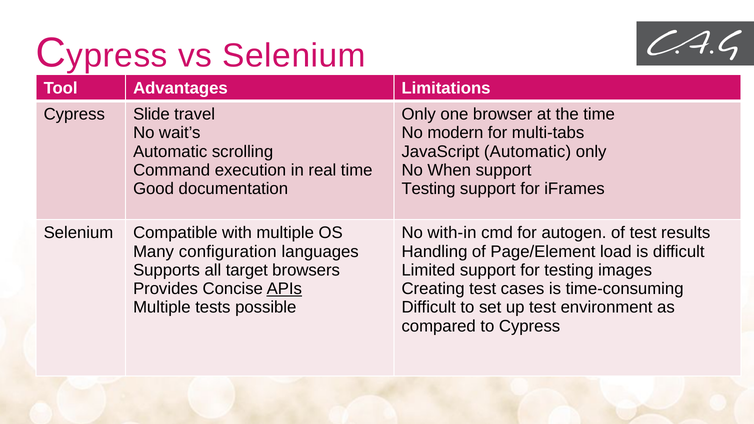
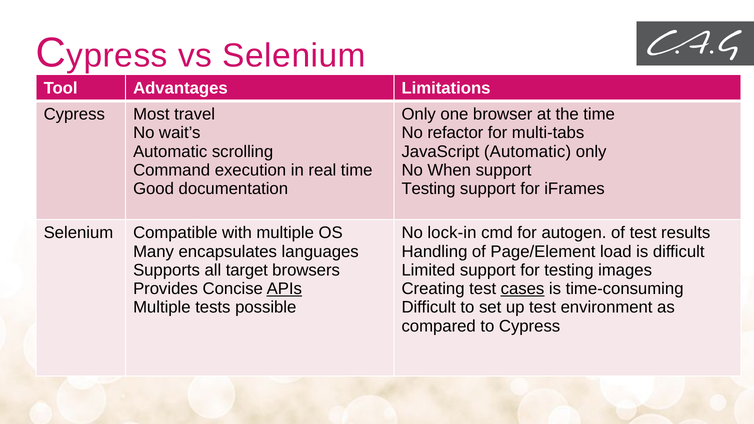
Slide: Slide -> Most
modern: modern -> refactor
with-in: with-in -> lock-in
configuration: configuration -> encapsulates
cases underline: none -> present
